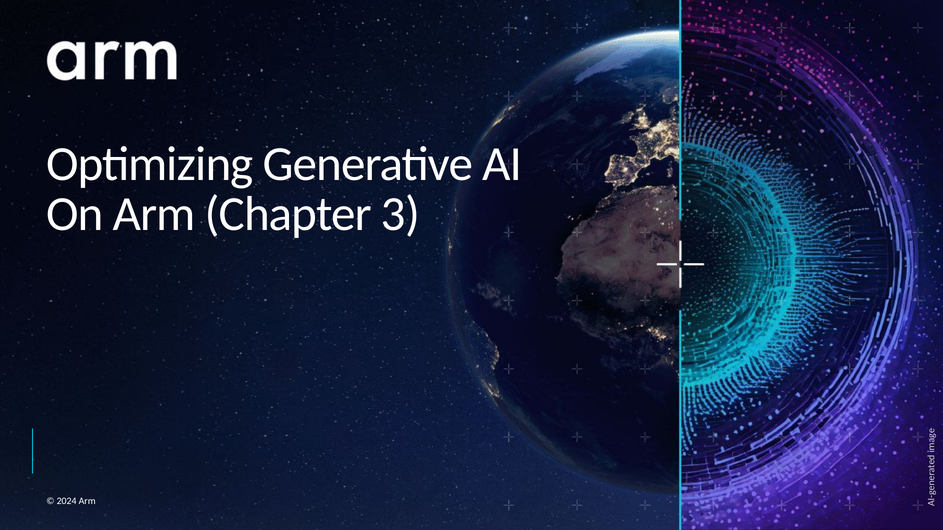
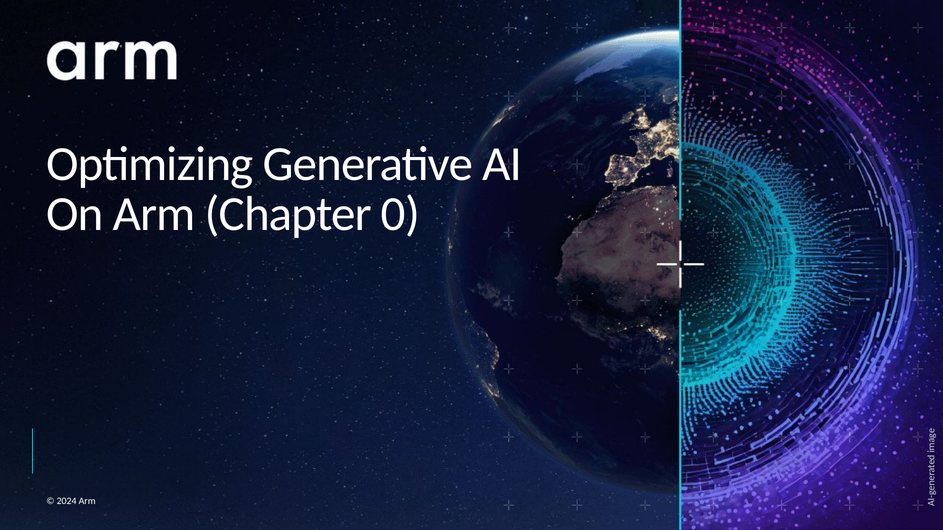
3: 3 -> 0
